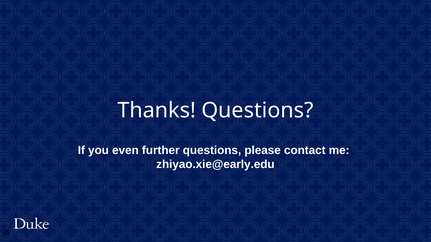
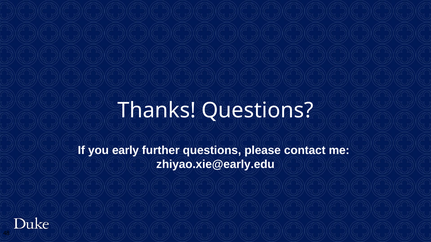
even: even -> early
